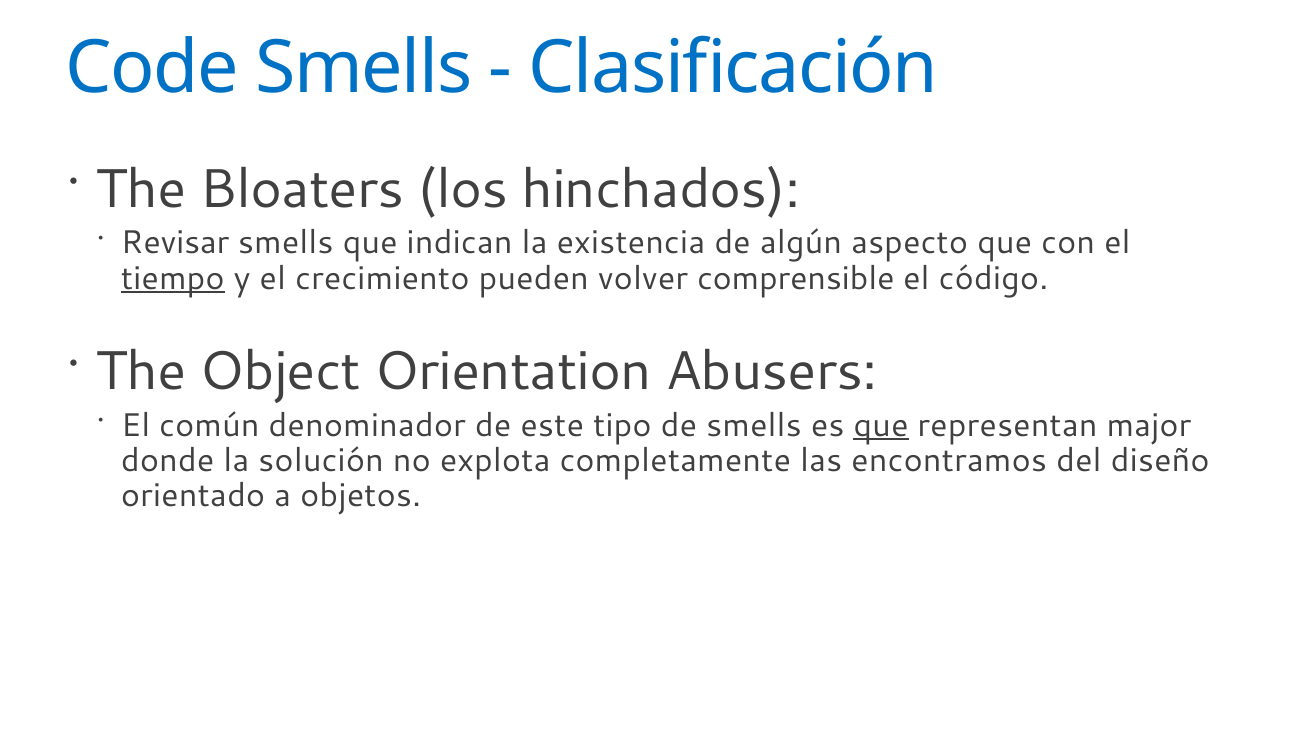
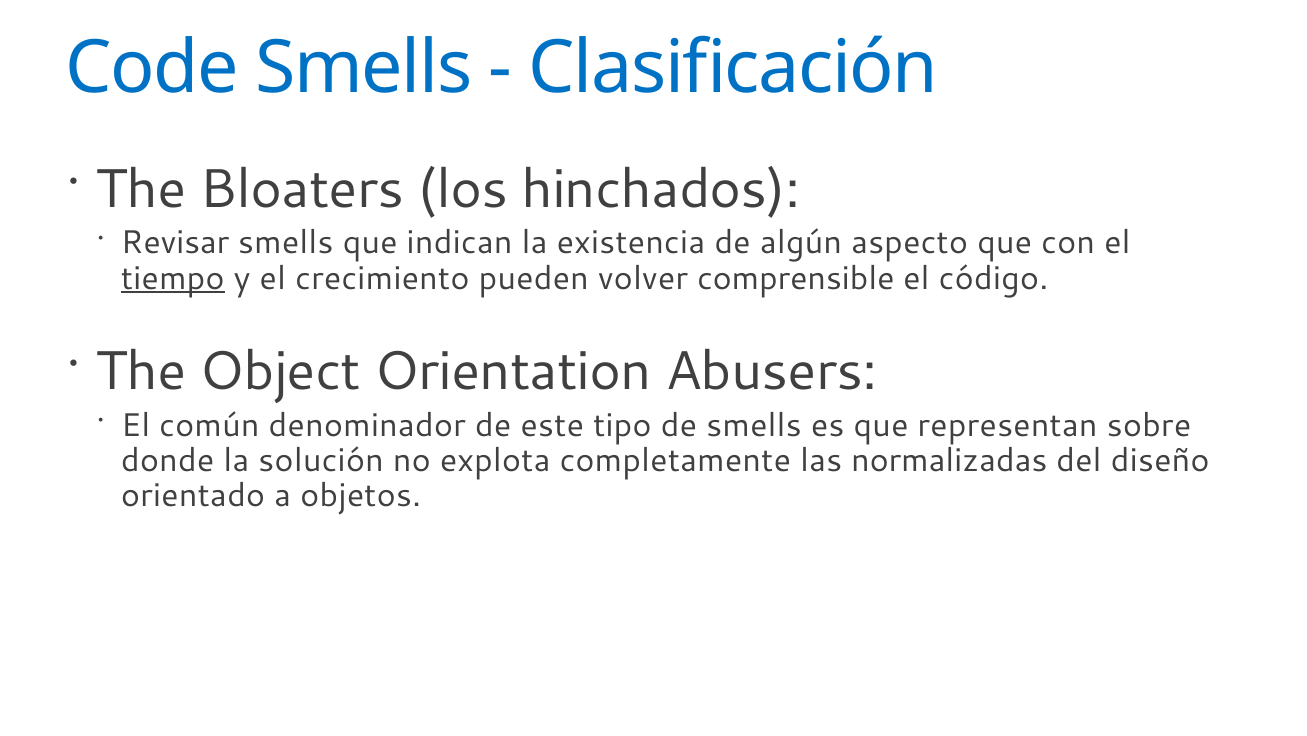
que at (881, 425) underline: present -> none
major: major -> sobre
encontramos: encontramos -> normalizadas
